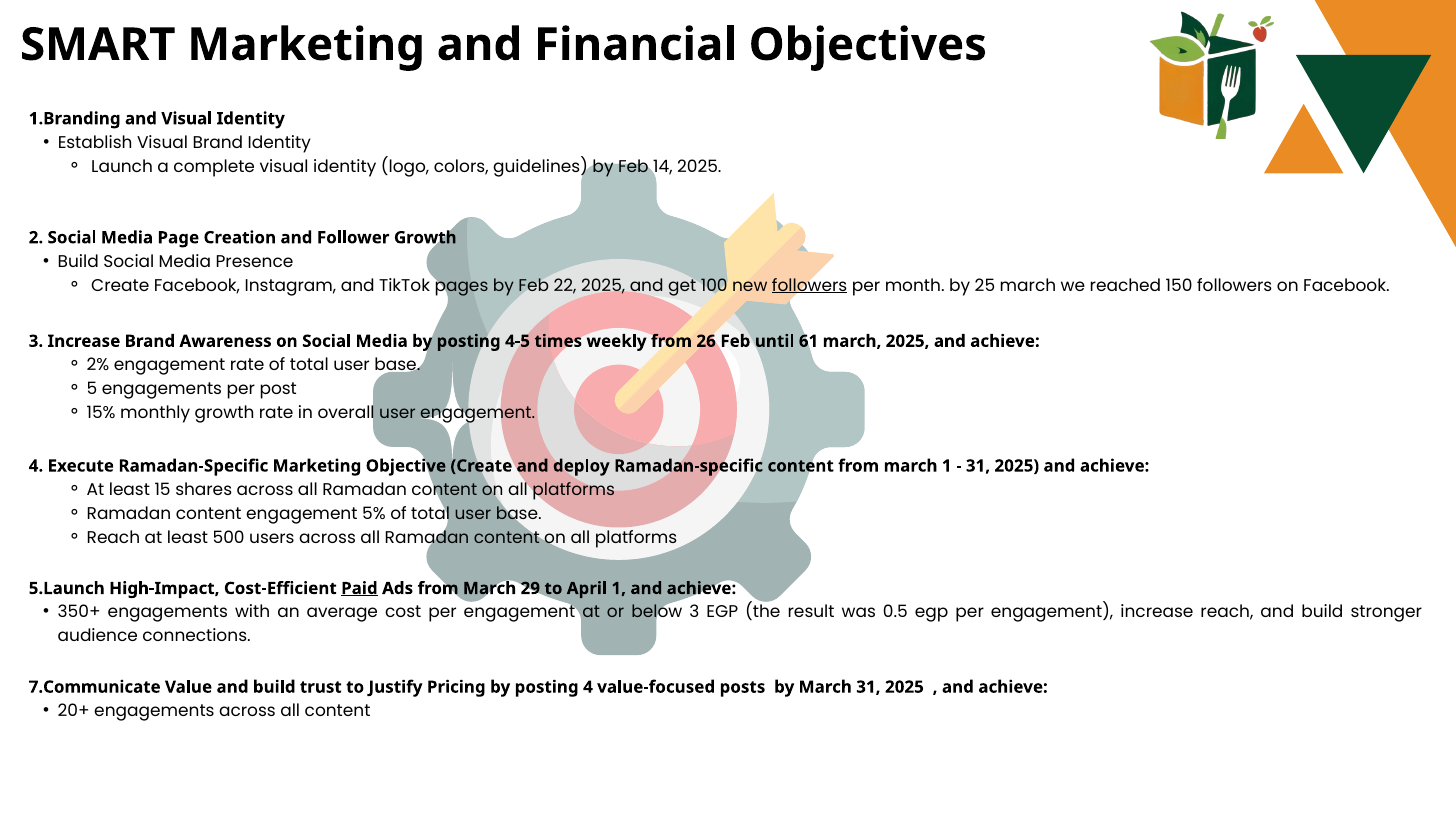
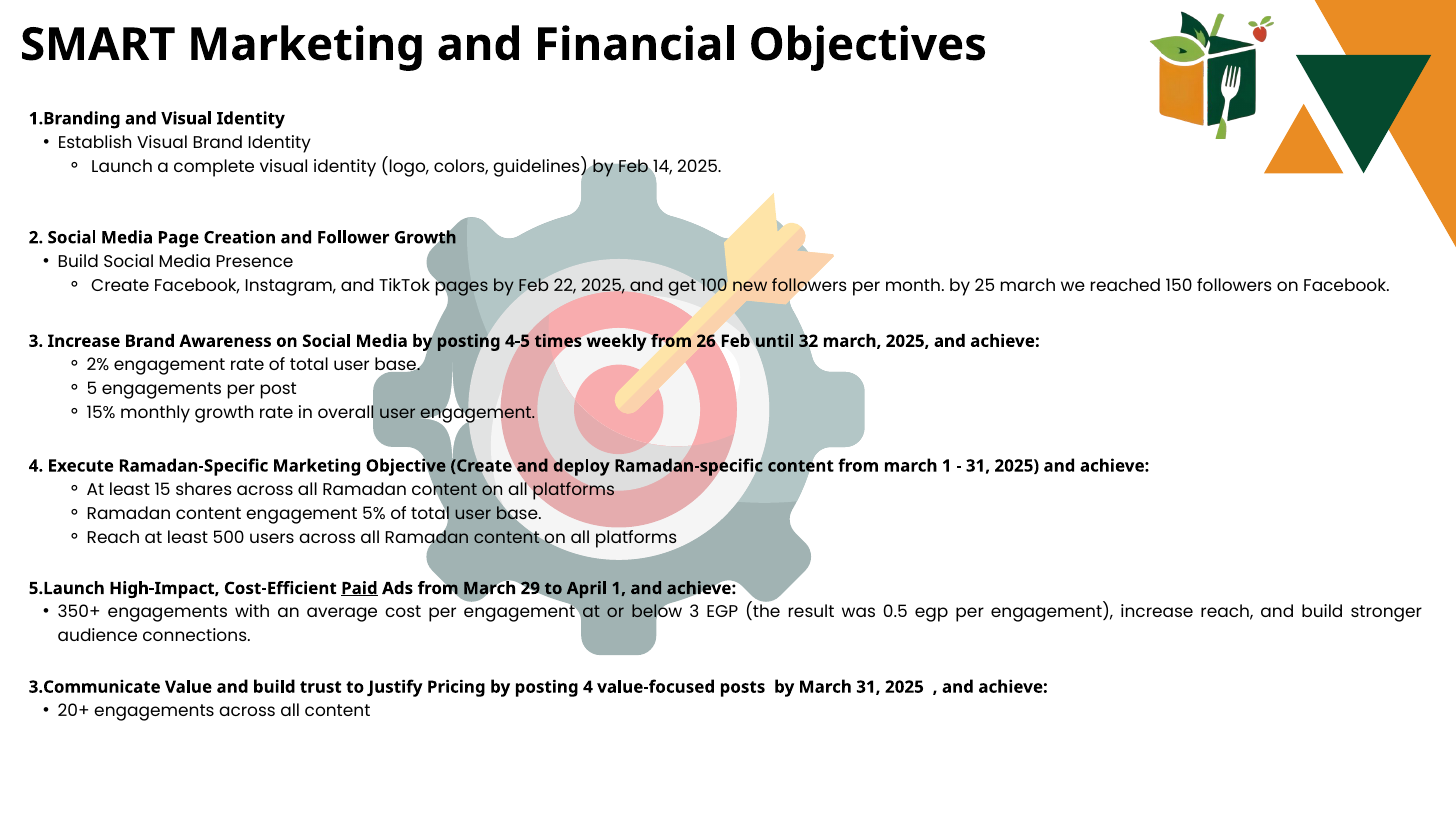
followers at (810, 285) underline: present -> none
61: 61 -> 32
7.Communicate: 7.Communicate -> 3.Communicate
